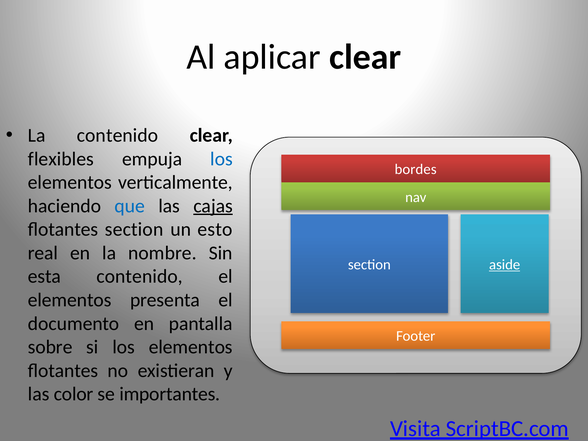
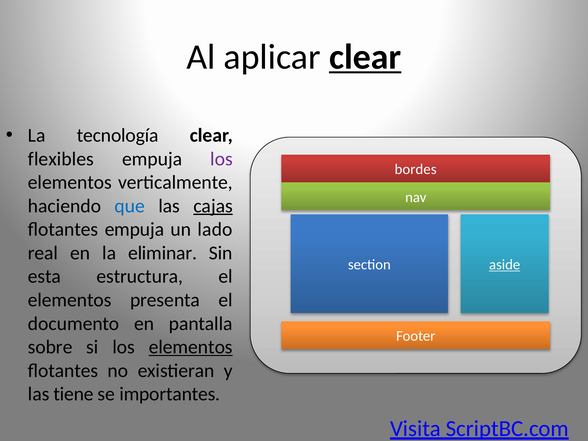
clear at (365, 57) underline: none -> present
La contenido: contenido -> tecnología
los at (221, 159) colour: blue -> purple
flotantes section: section -> empuja
esto: esto -> lado
nombre: nombre -> eliminar
esta contenido: contenido -> estructura
elementos at (191, 347) underline: none -> present
color: color -> tiene
